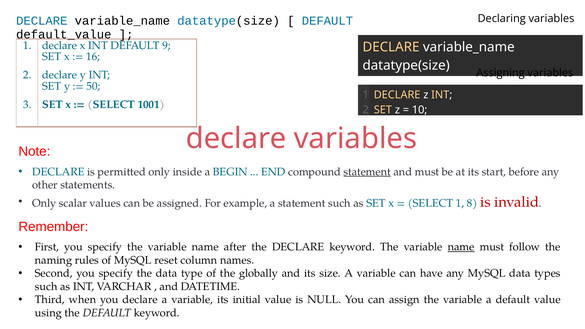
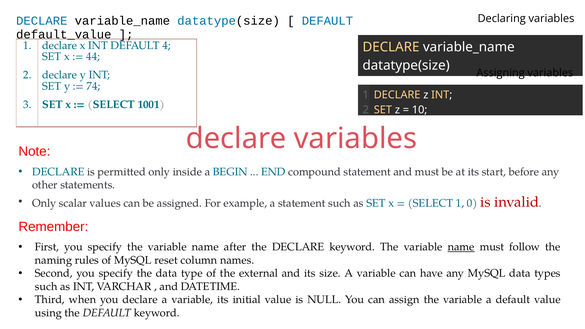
9: 9 -> 4
16: 16 -> 44
50: 50 -> 74
statement at (367, 172) underline: present -> none
8: 8 -> 0
globally: globally -> external
